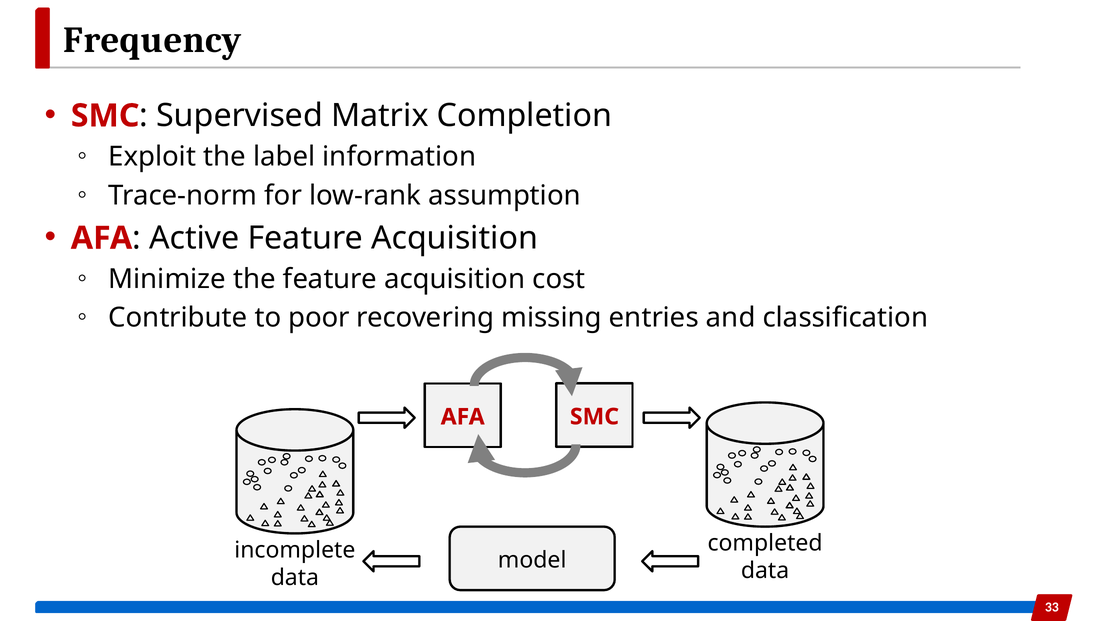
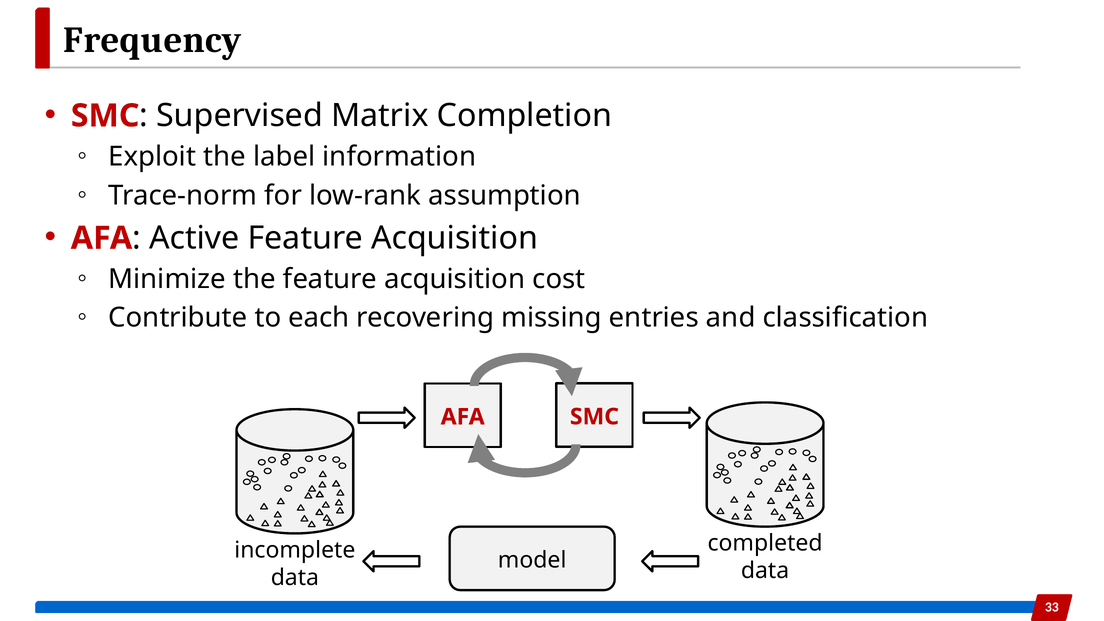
poor: poor -> each
